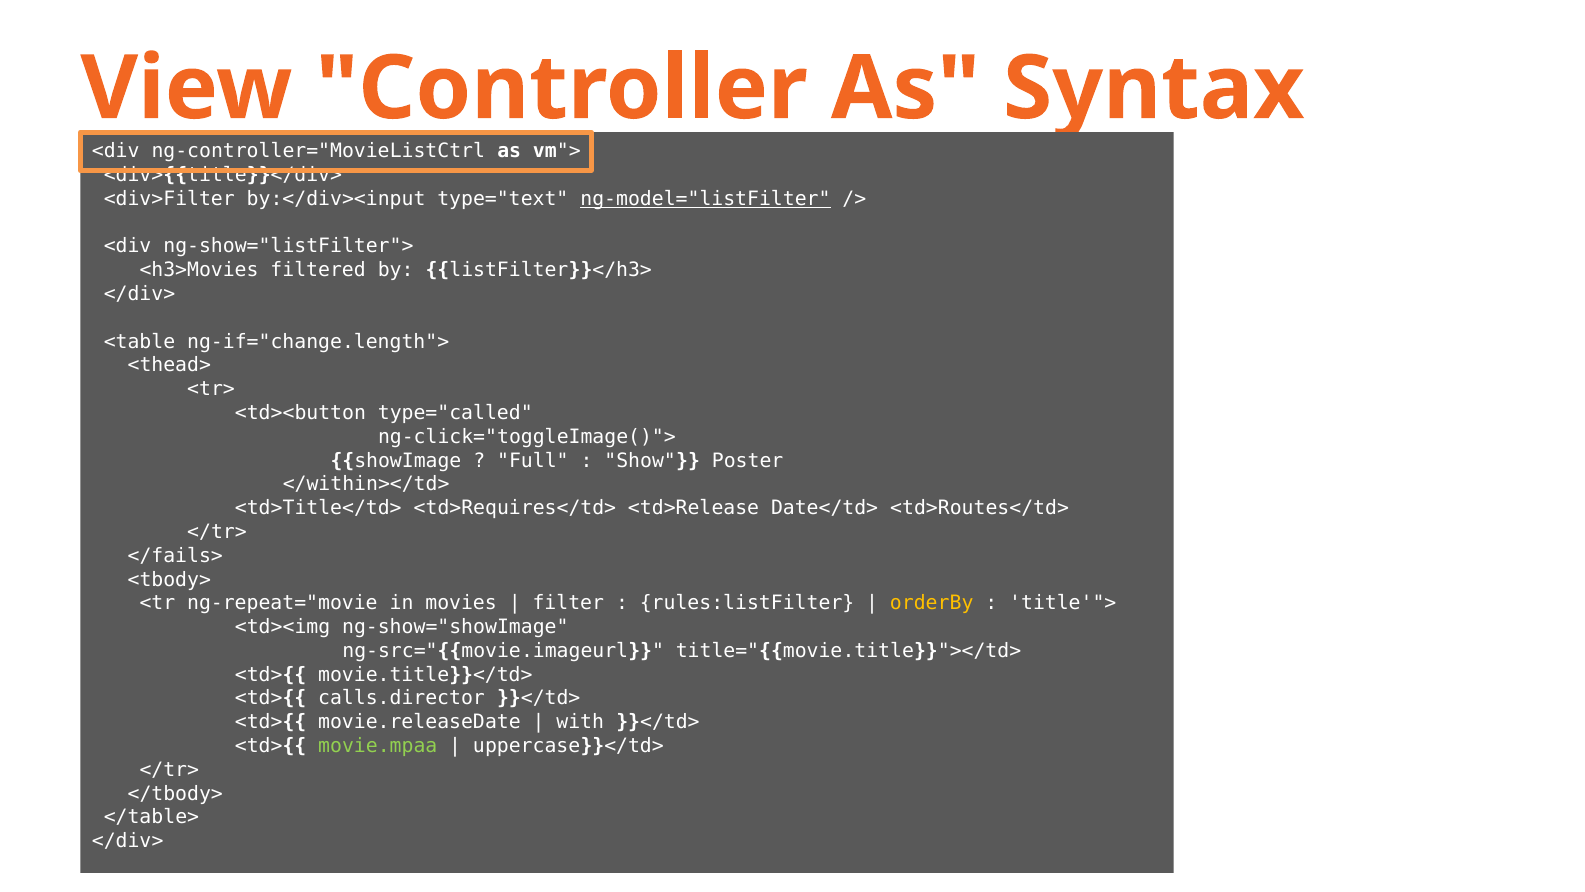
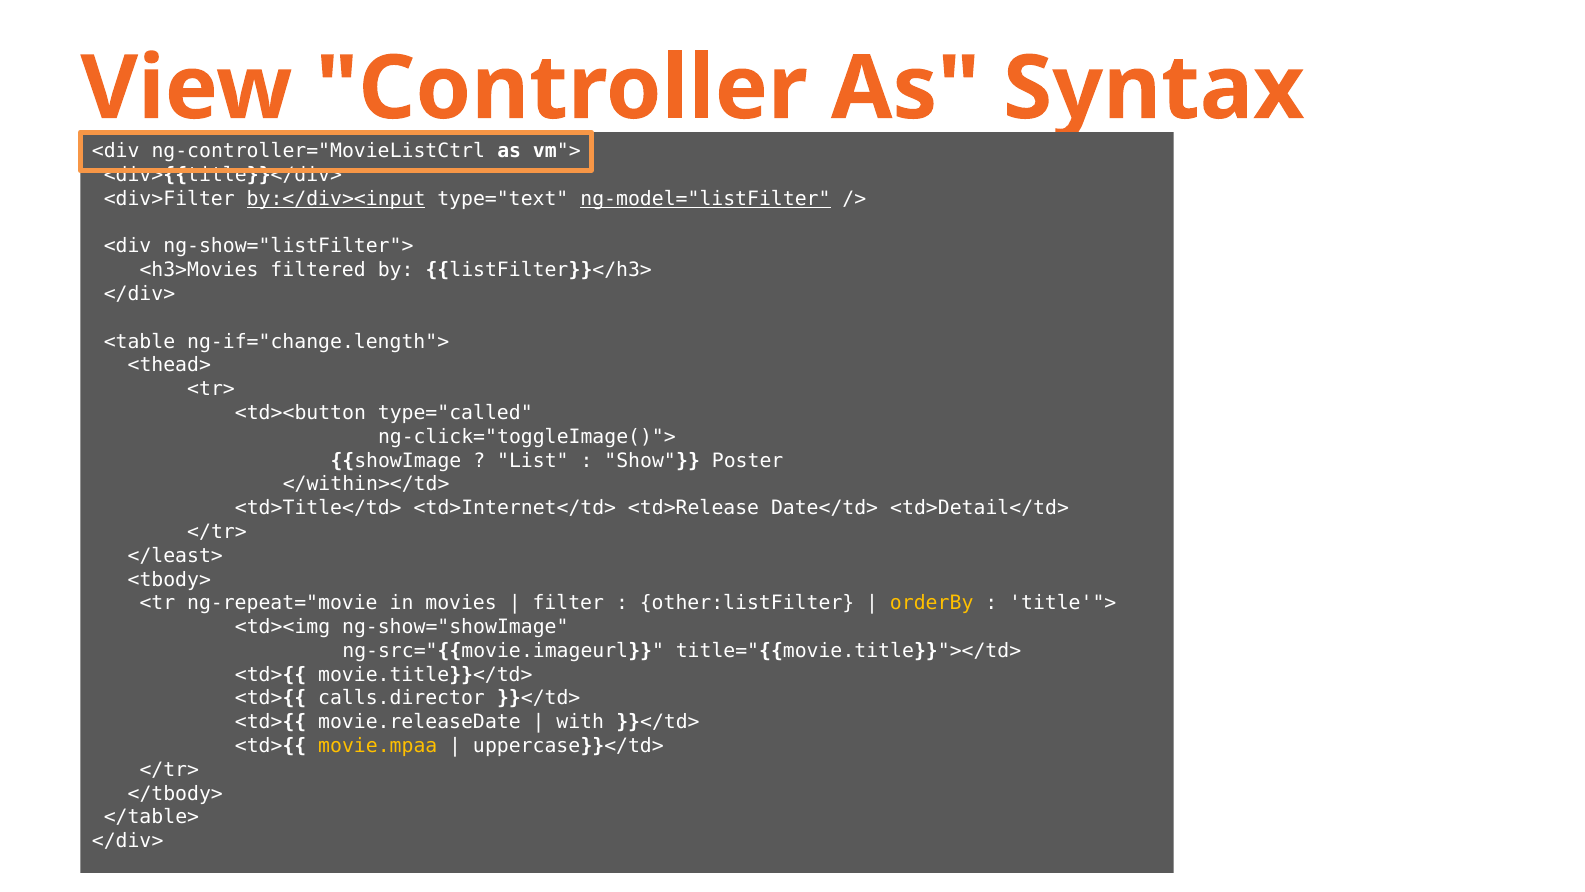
by:</div><input underline: none -> present
Full: Full -> List
<td>Requires</td>: <td>Requires</td> -> <td>Internet</td>
<td>Routes</td>: <td>Routes</td> -> <td>Detail</td>
</fails>: </fails> -> </least>
rules:listFilter: rules:listFilter -> other:listFilter
movie.mpaa colour: light green -> yellow
